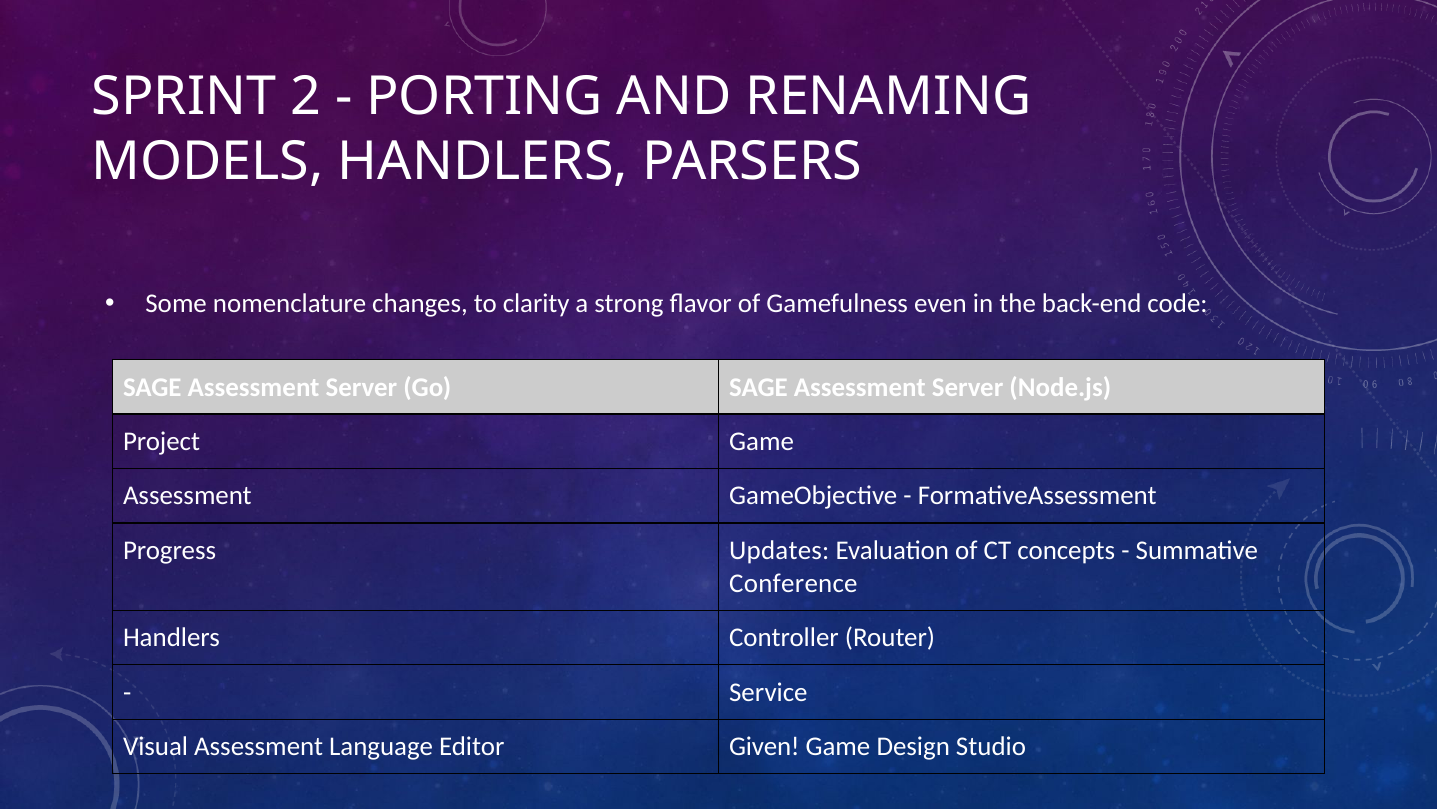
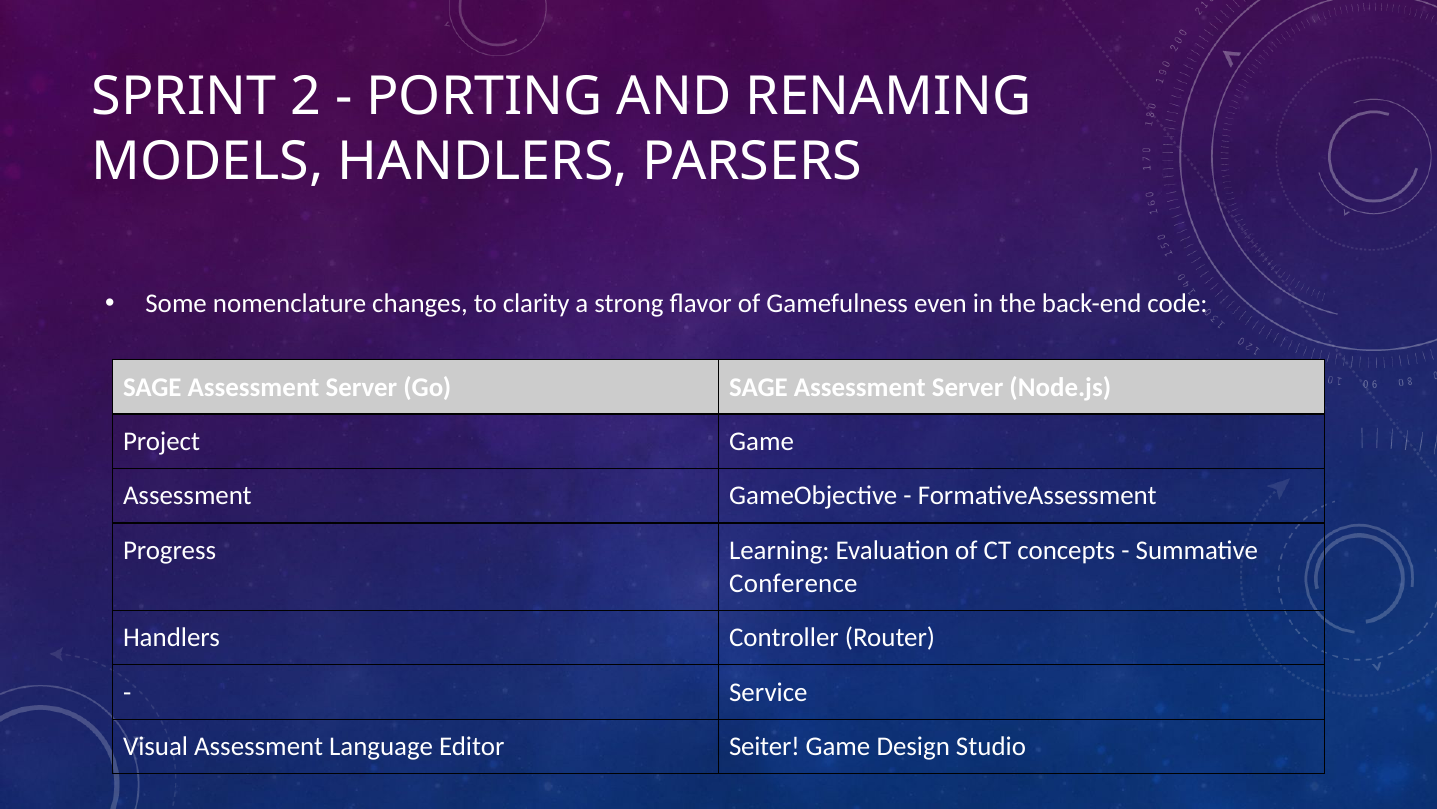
Updates: Updates -> Learning
Given: Given -> Seiter
